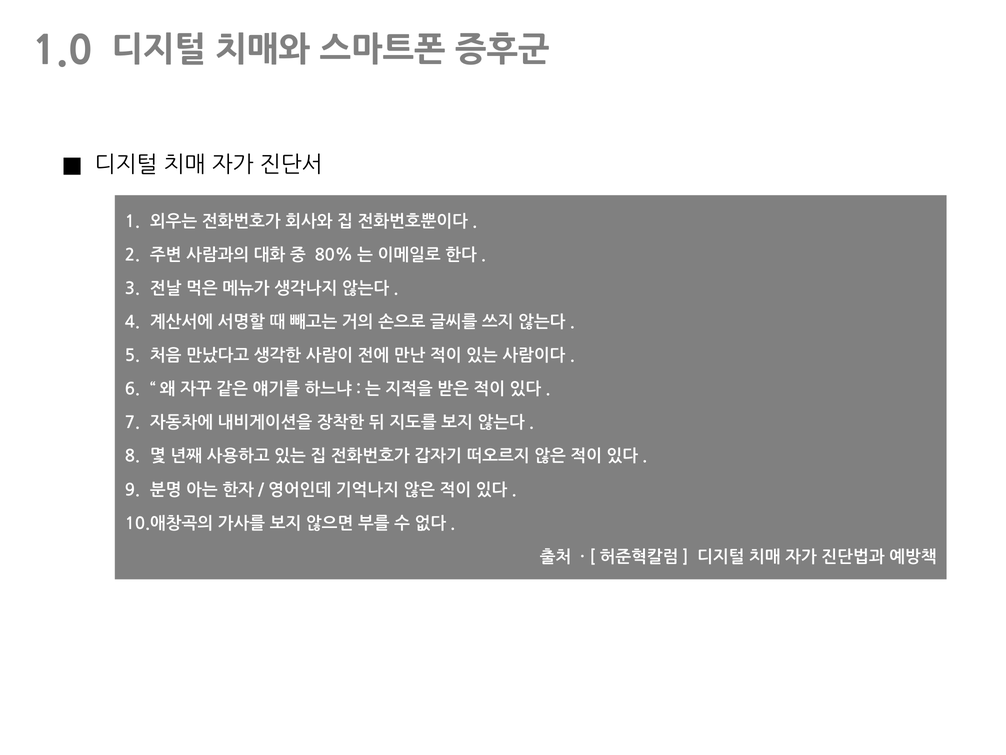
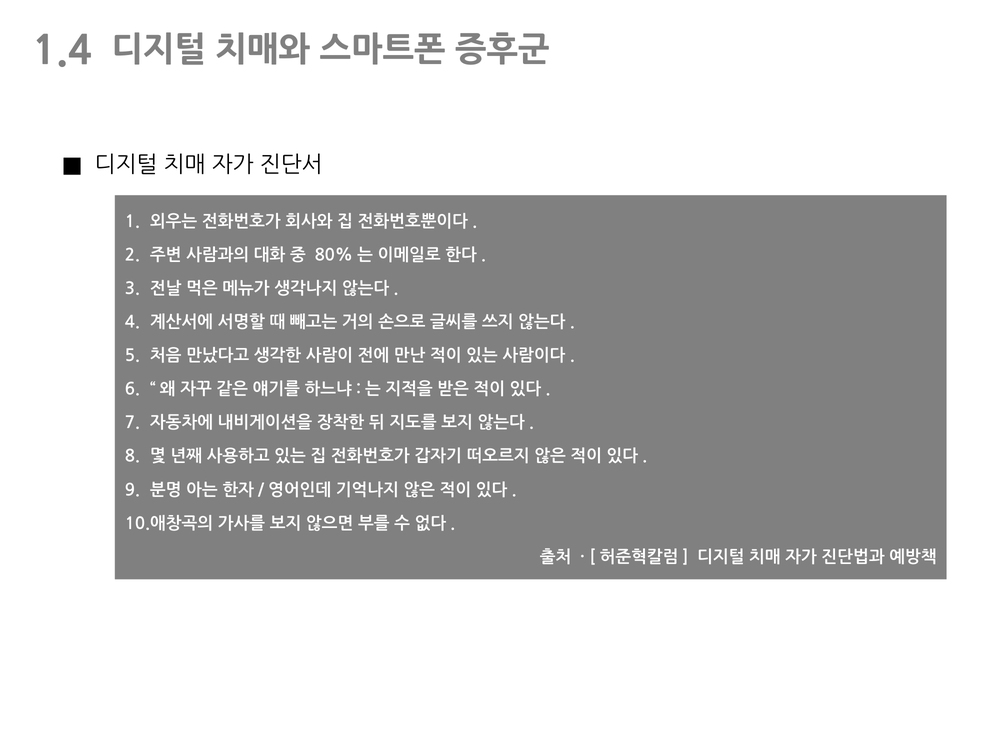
1.0: 1.0 -> 1.4
